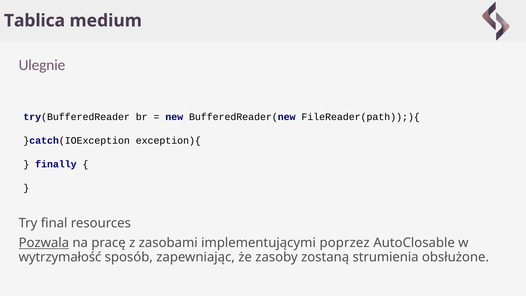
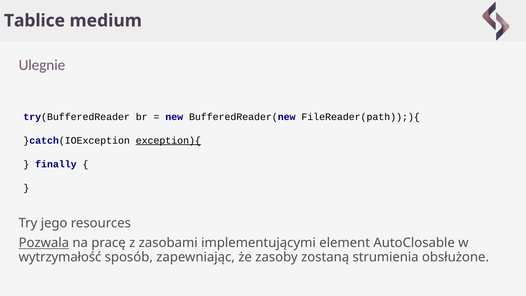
Tablica: Tablica -> Tablice
exception){ underline: none -> present
final: final -> jego
poprzez: poprzez -> element
